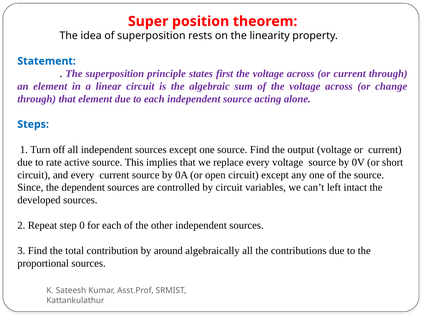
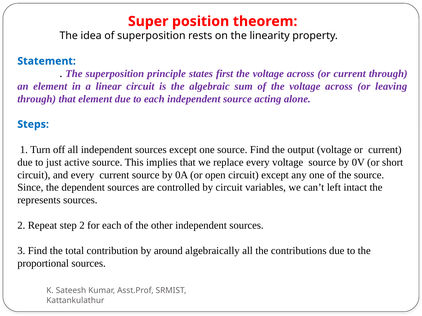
change: change -> leaving
rate: rate -> just
developed: developed -> represents
step 0: 0 -> 2
